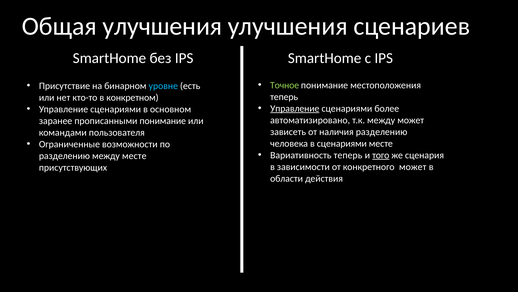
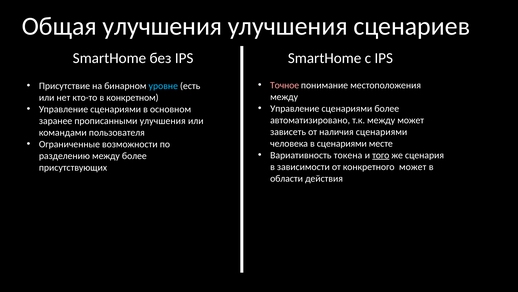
Точное colour: light green -> pink
теперь at (284, 97): теперь -> между
Управление at (295, 108) underline: present -> none
прописанными понимание: понимание -> улучшения
наличия разделению: разделению -> сценариями
Вариативность теперь: теперь -> токена
между месте: месте -> более
